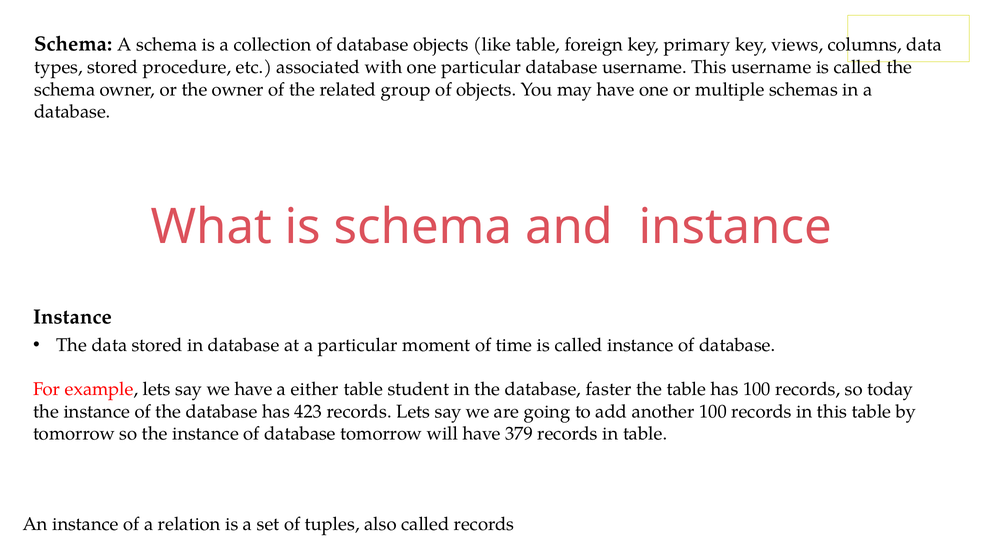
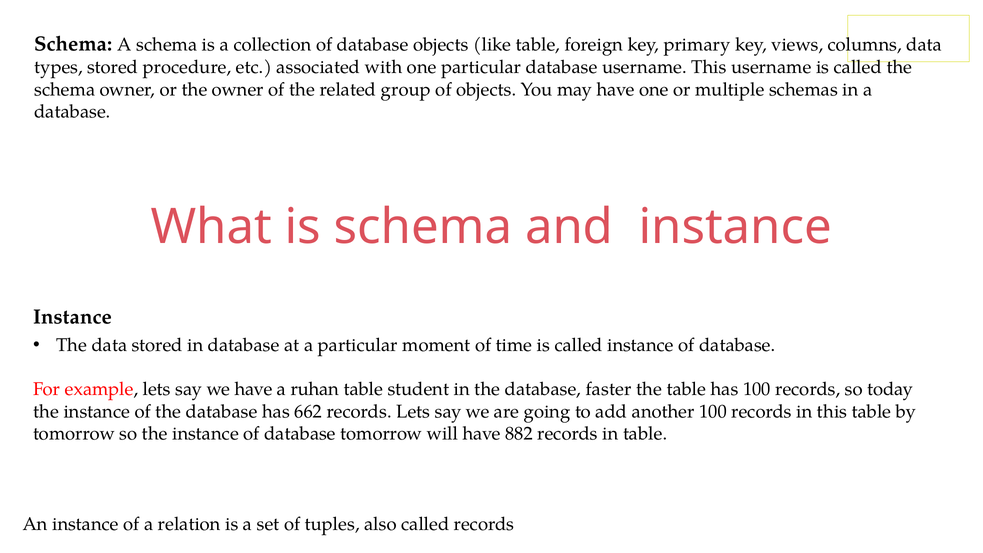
either: either -> ruhan
423: 423 -> 662
379: 379 -> 882
